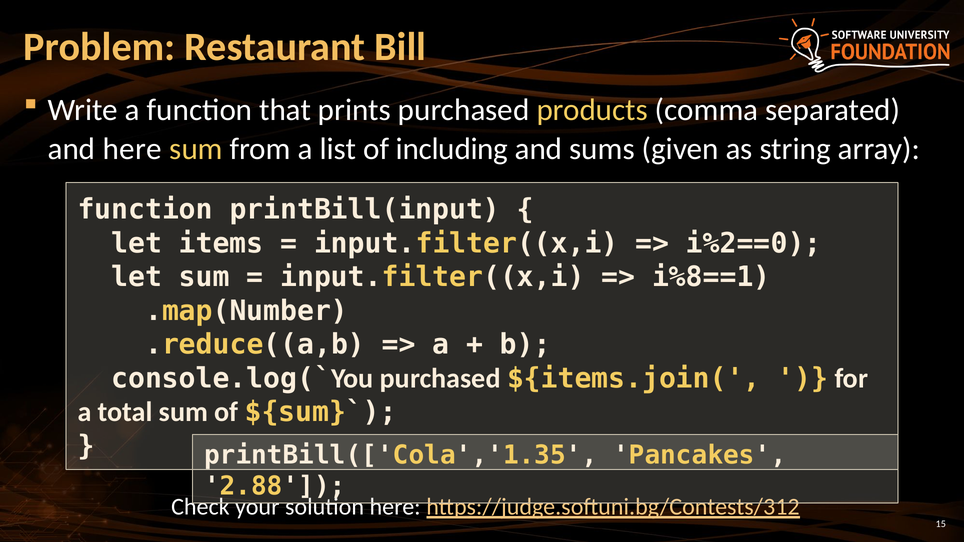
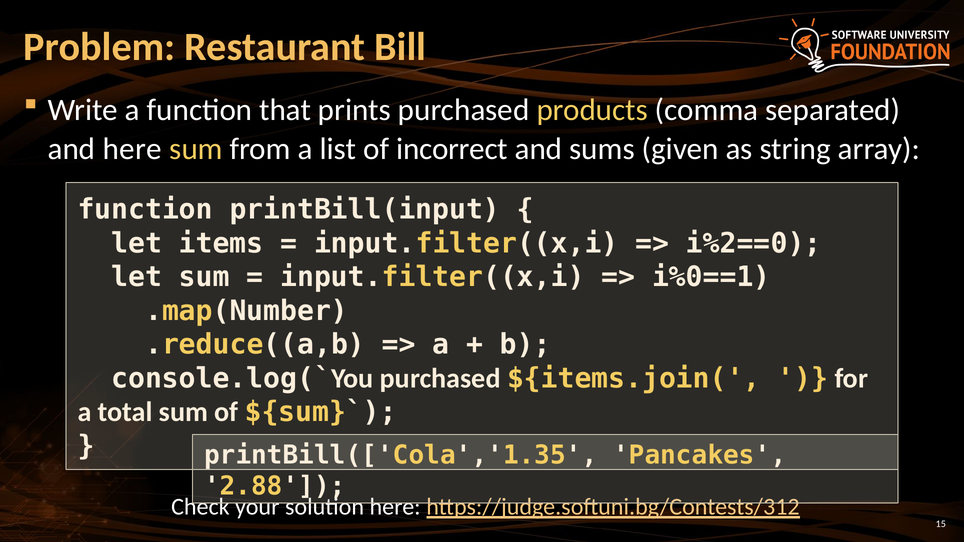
including: including -> incorrect
i%8==1: i%8==1 -> i%0==1
